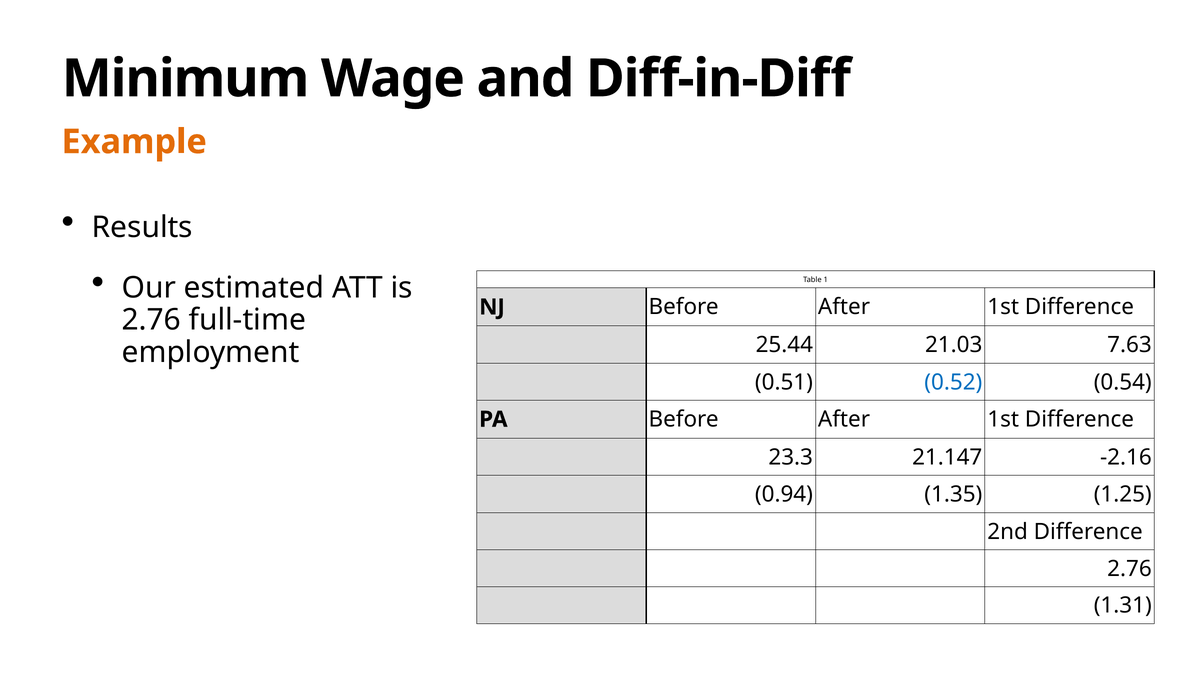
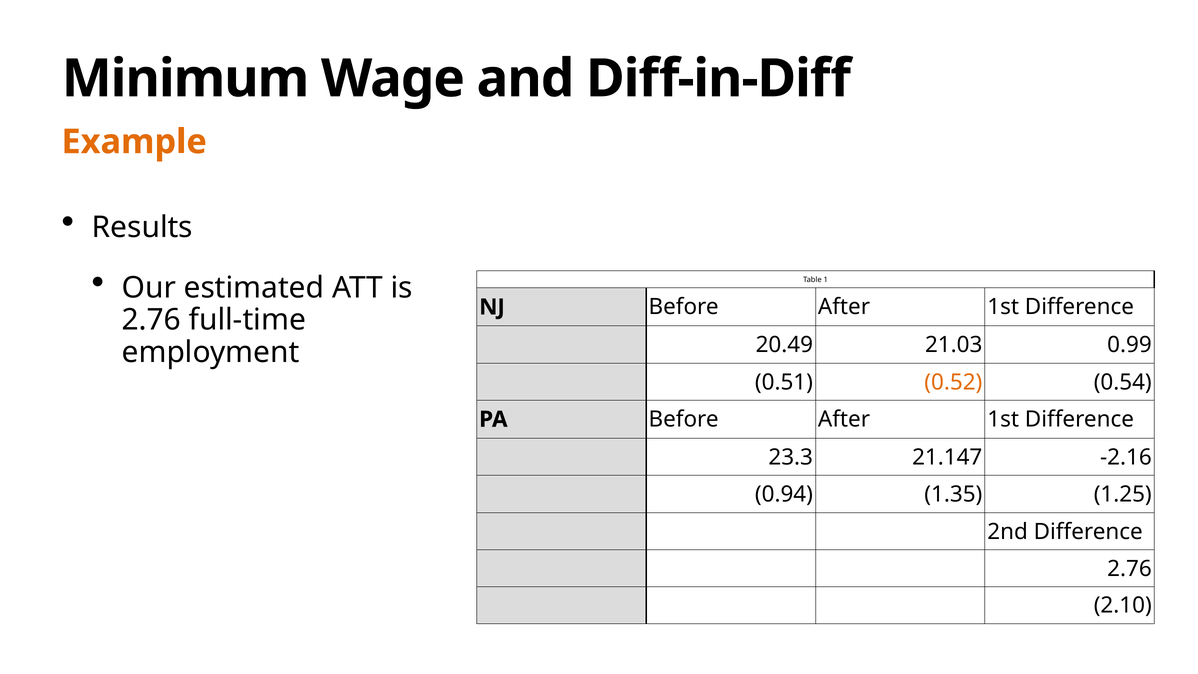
25.44: 25.44 -> 20.49
7.63: 7.63 -> 0.99
0.52 colour: blue -> orange
1.31: 1.31 -> 2.10
